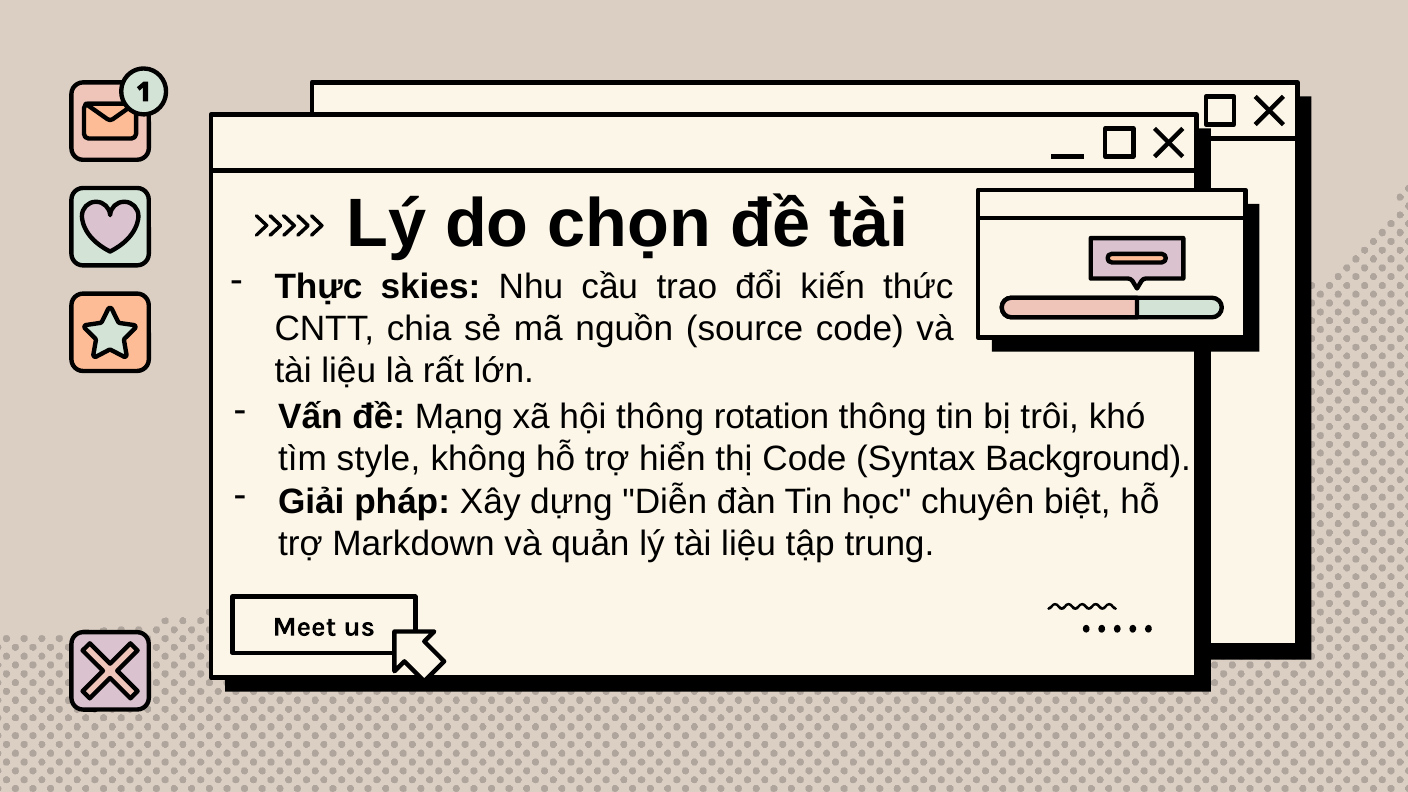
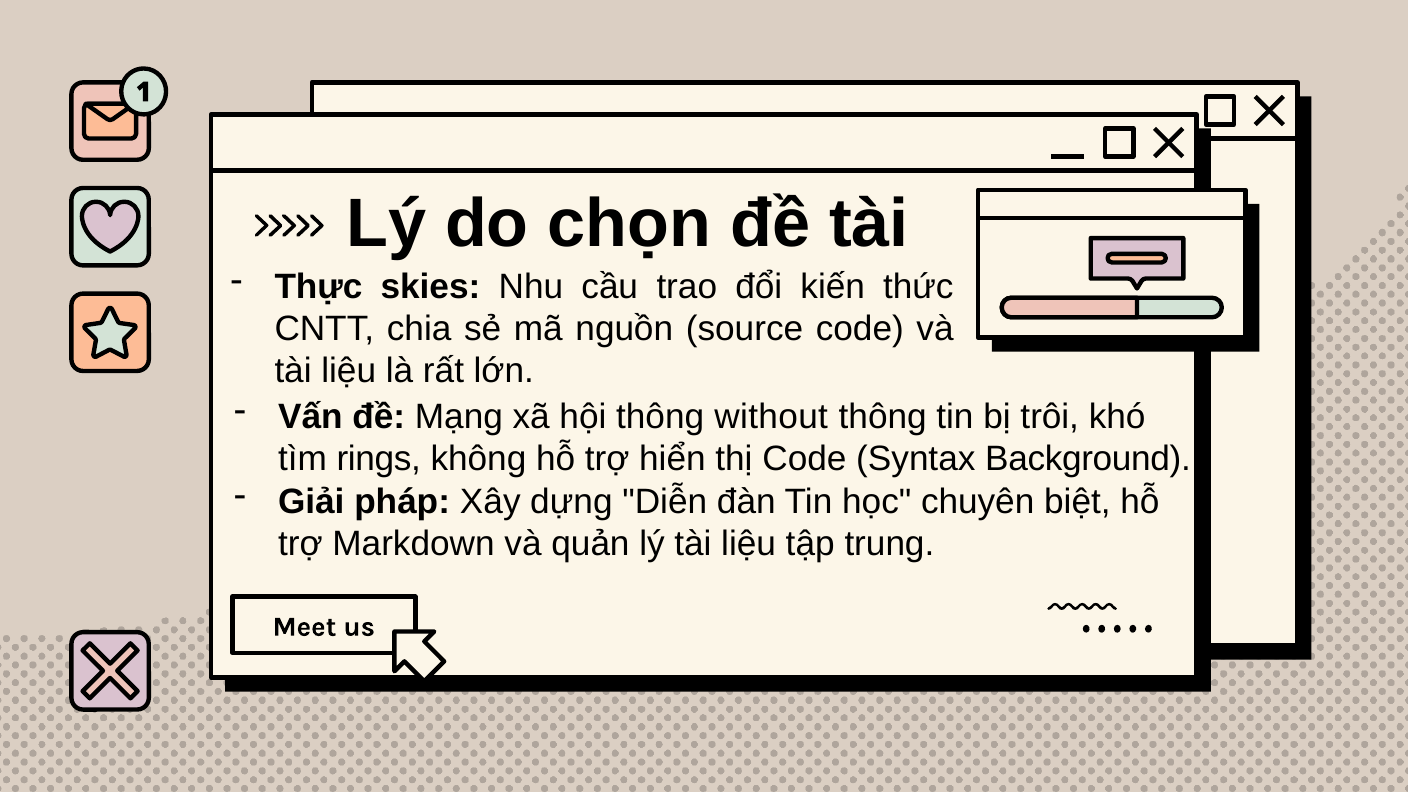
rotation: rotation -> without
style: style -> rings
